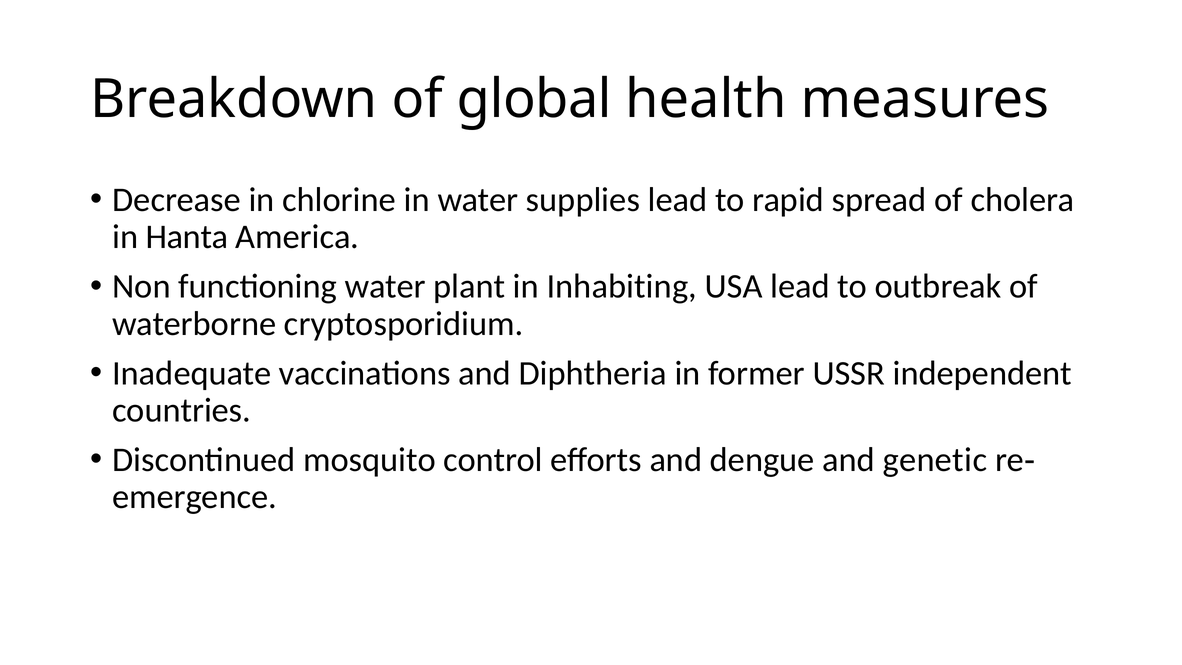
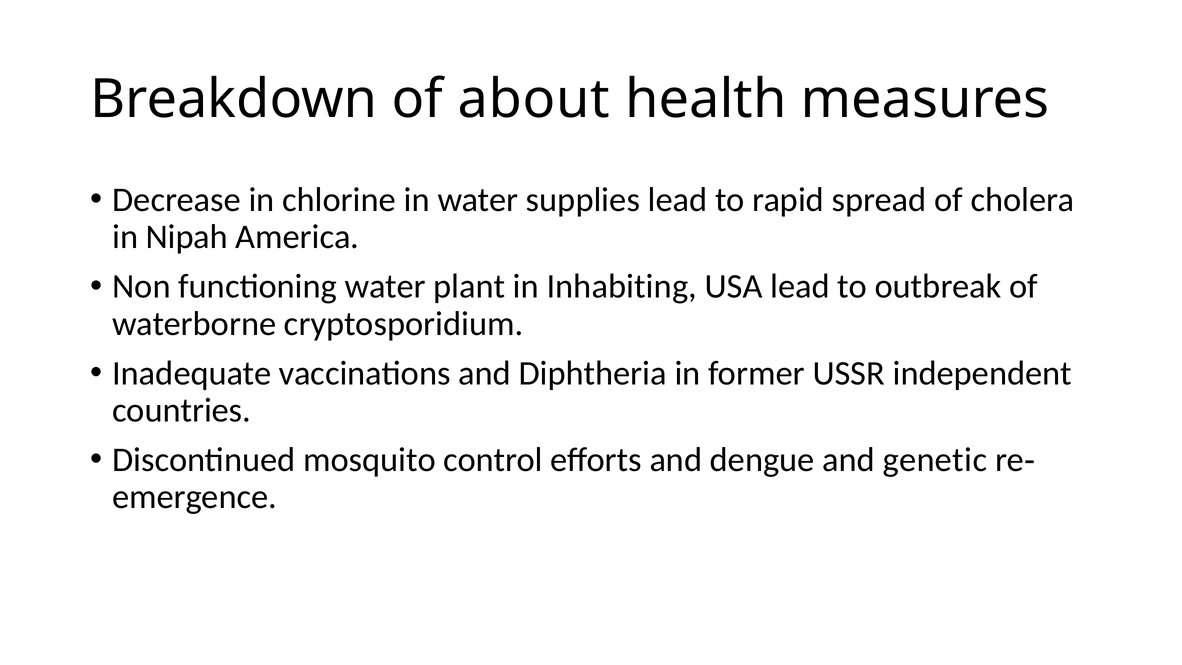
global: global -> about
Hanta: Hanta -> Nipah
